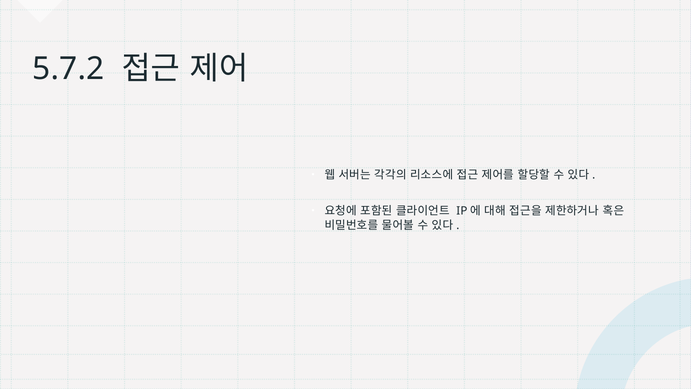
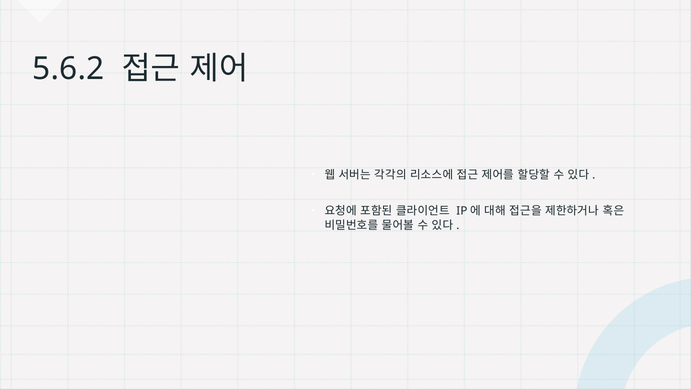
5.7.2: 5.7.2 -> 5.6.2
